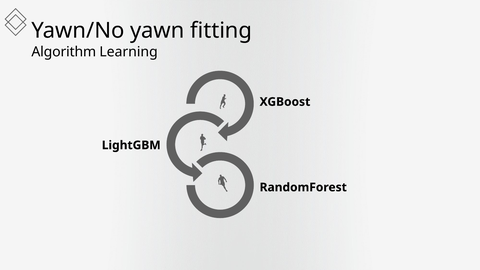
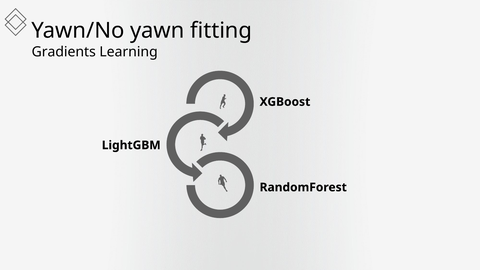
Algorithm: Algorithm -> Gradients
